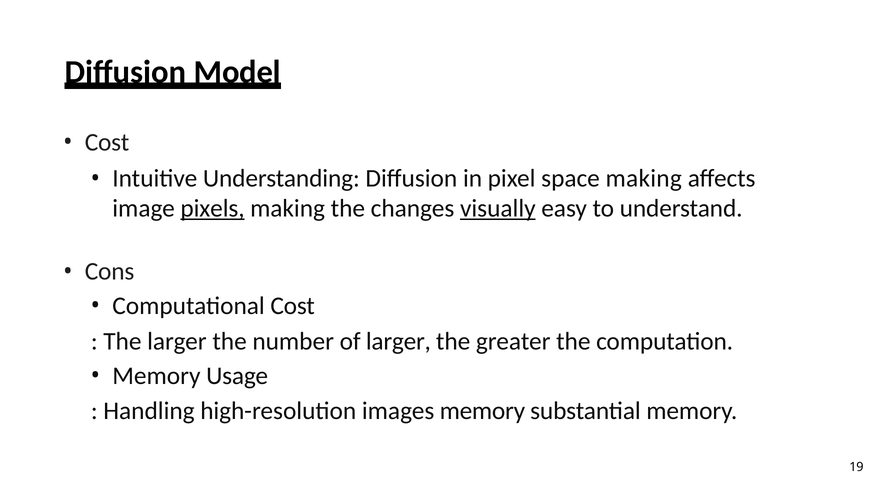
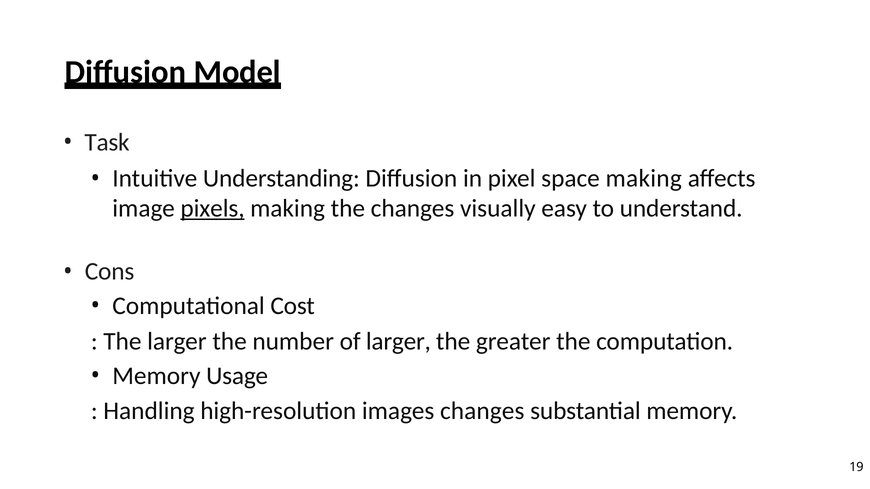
Cost at (107, 143): Cost -> Task
visually underline: present -> none
images memory: memory -> changes
